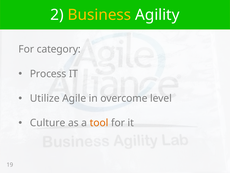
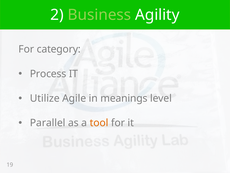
Business colour: yellow -> light green
overcome: overcome -> meanings
Culture: Culture -> Parallel
